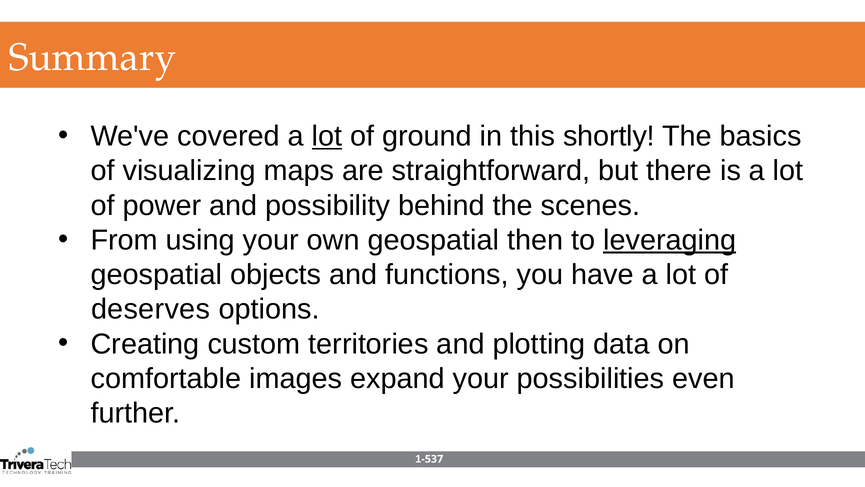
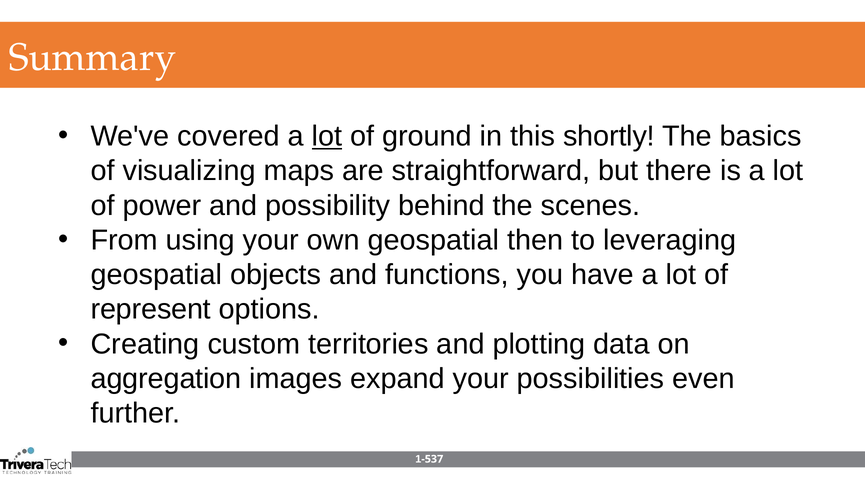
leveraging underline: present -> none
deserves: deserves -> represent
comfortable: comfortable -> aggregation
